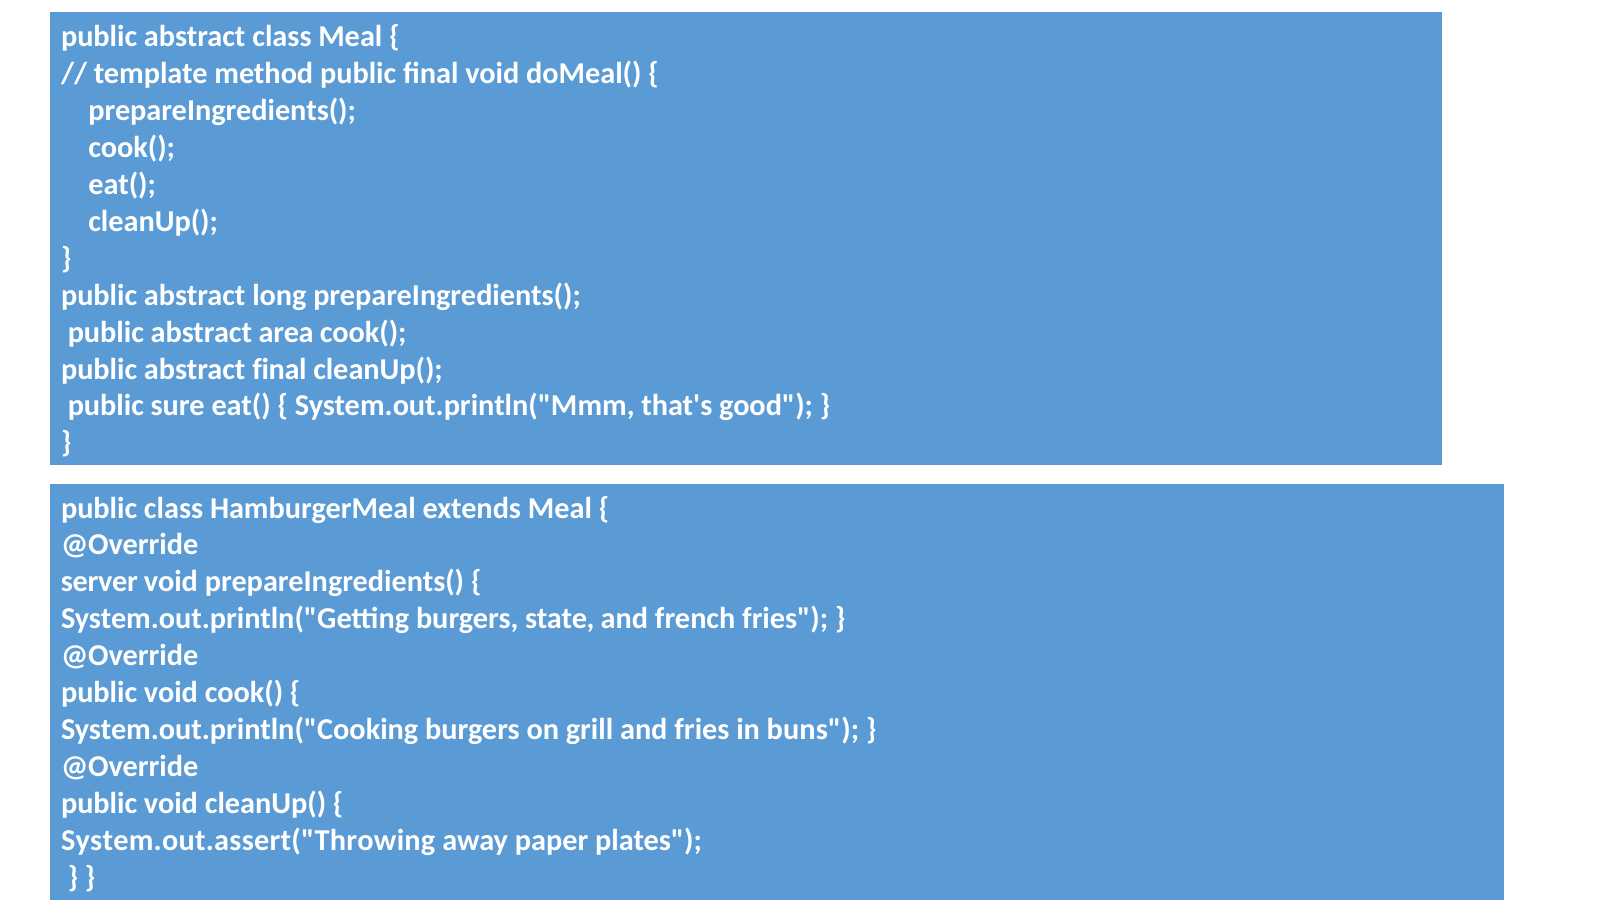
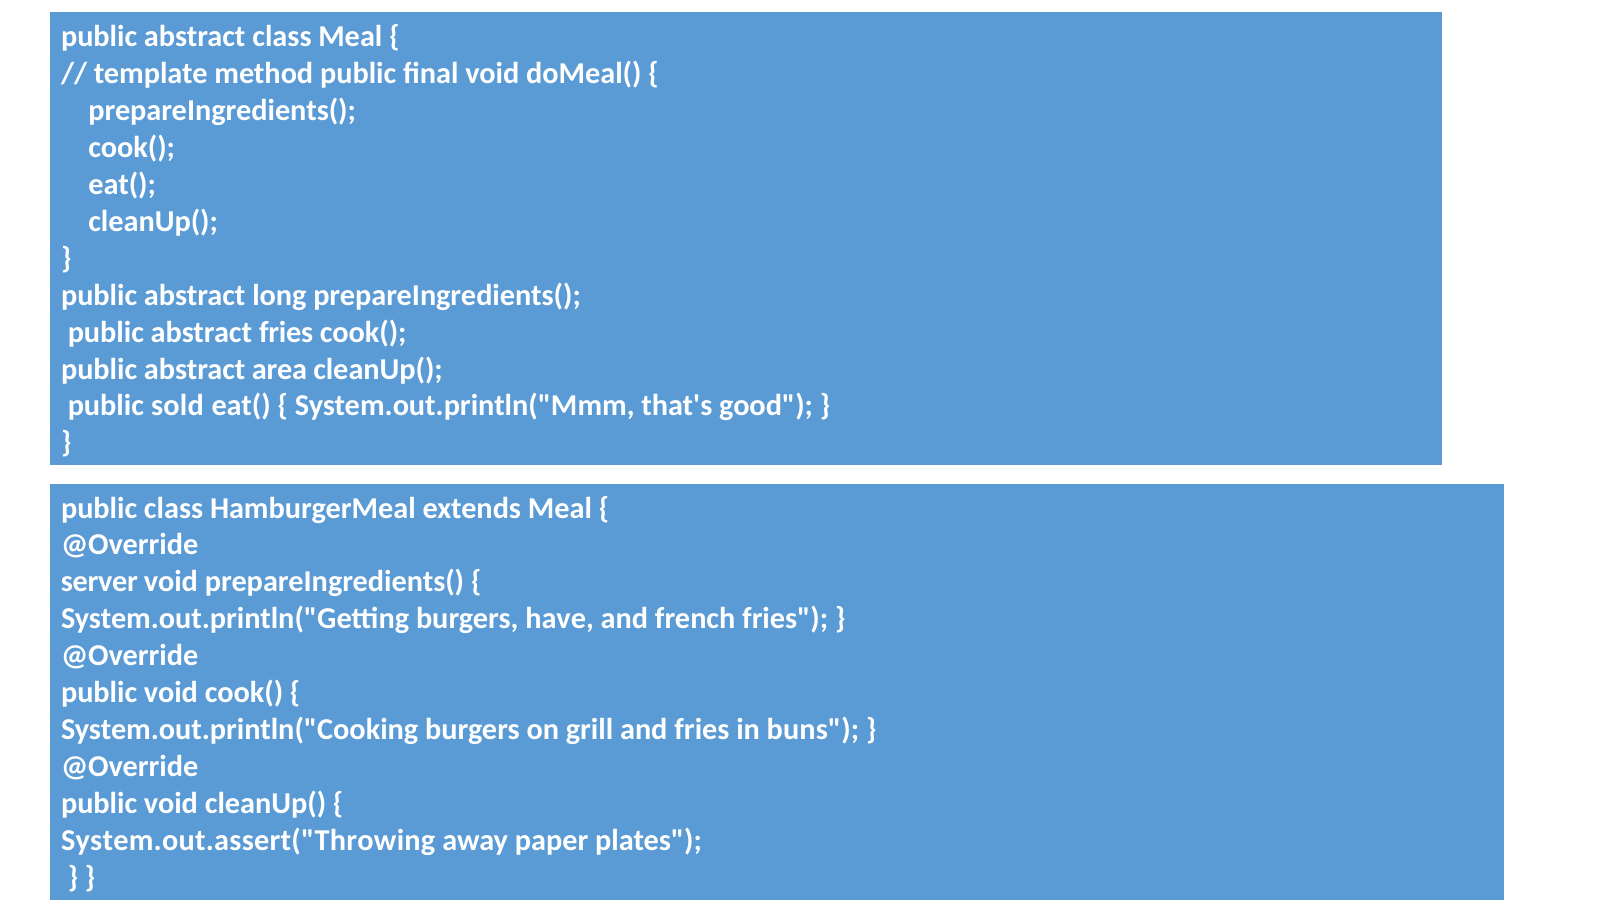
abstract area: area -> fries
abstract final: final -> area
sure: sure -> sold
state: state -> have
